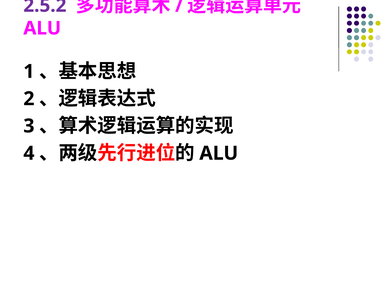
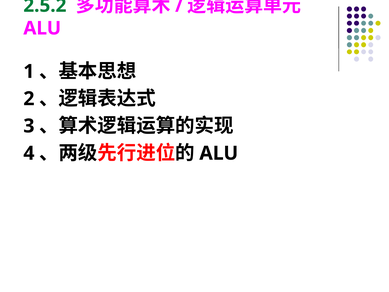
2.5.2 colour: purple -> green
